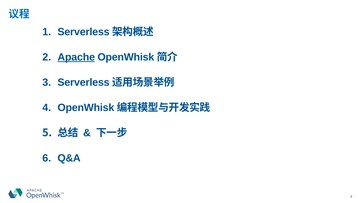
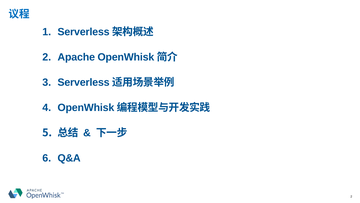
Apache underline: present -> none
